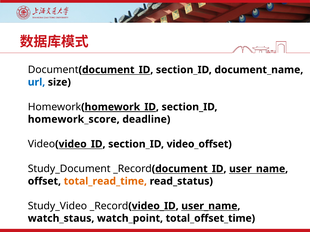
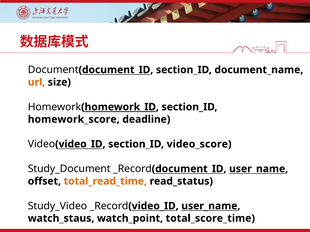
url colour: blue -> orange
video_offset: video_offset -> video_score
total_offset_time: total_offset_time -> total_score_time
